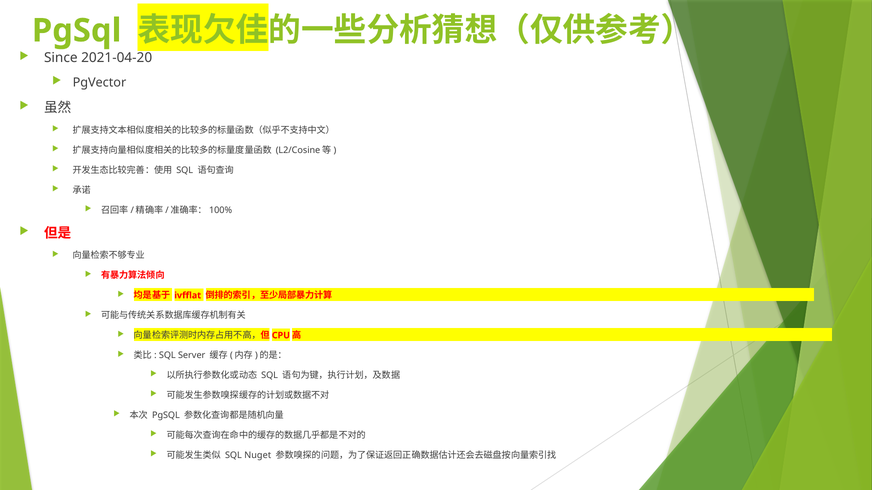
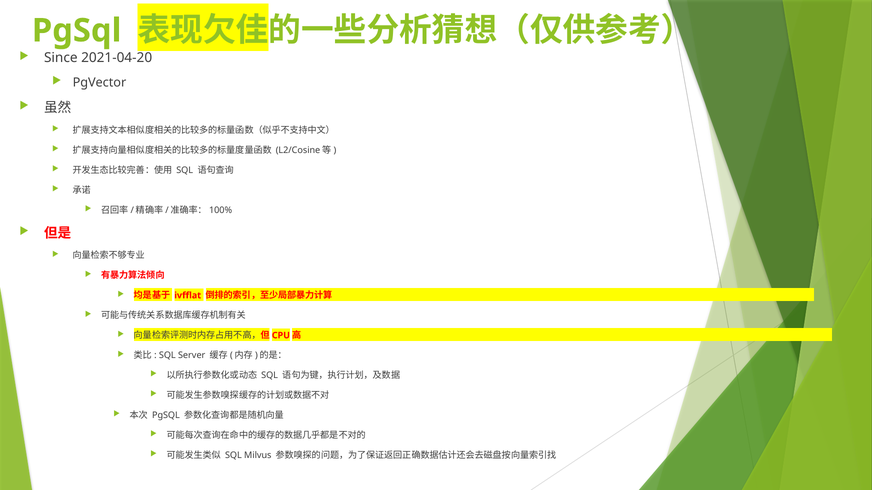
Nuget: Nuget -> Milvus
